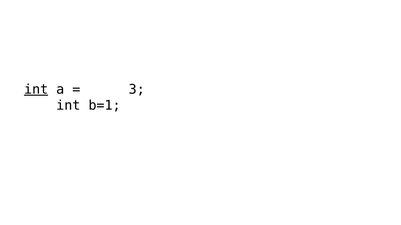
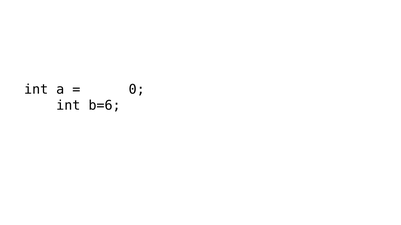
int at (36, 90) underline: present -> none
3: 3 -> 0
b=1: b=1 -> b=6
